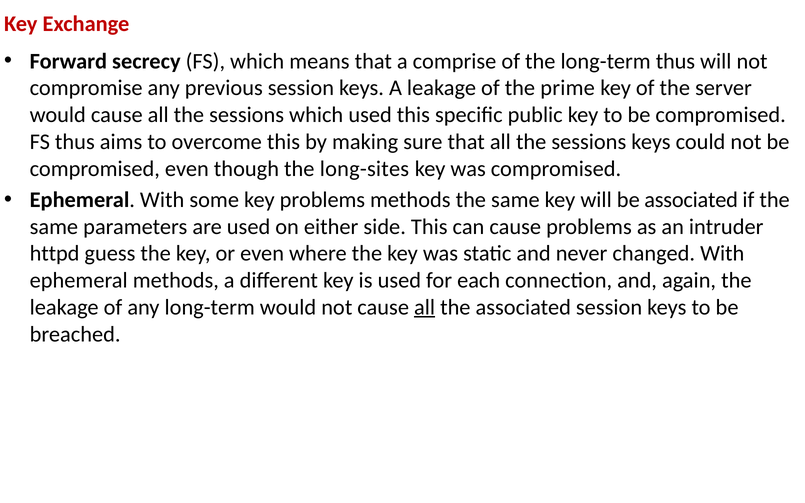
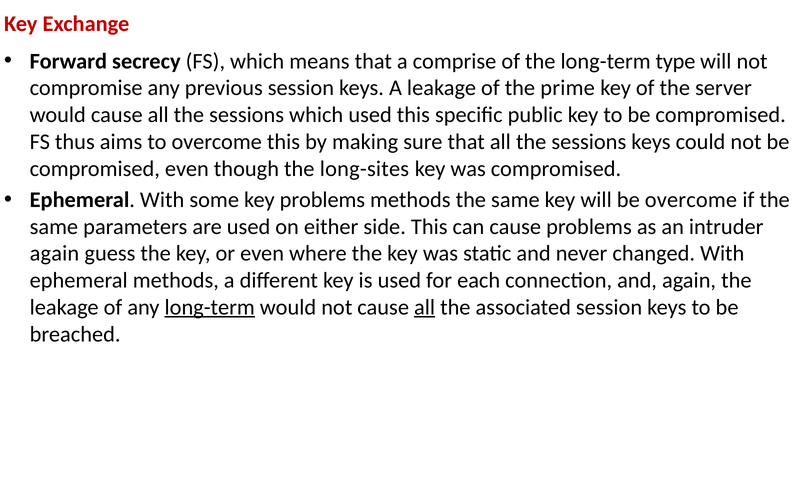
long-term thus: thus -> type
be associated: associated -> overcome
httpd at (55, 254): httpd -> again
long-term at (210, 307) underline: none -> present
